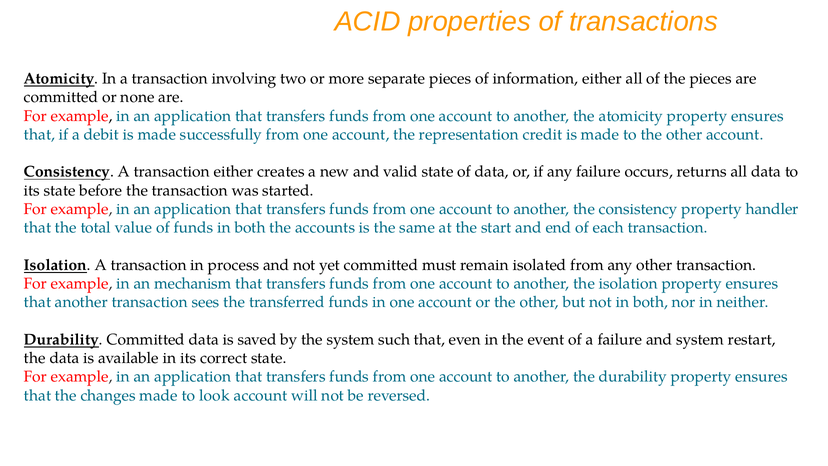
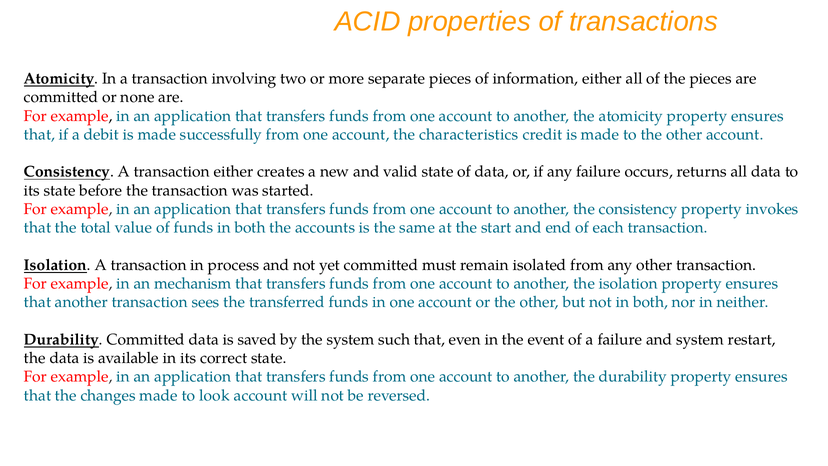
representation: representation -> characteristics
handler: handler -> invokes
